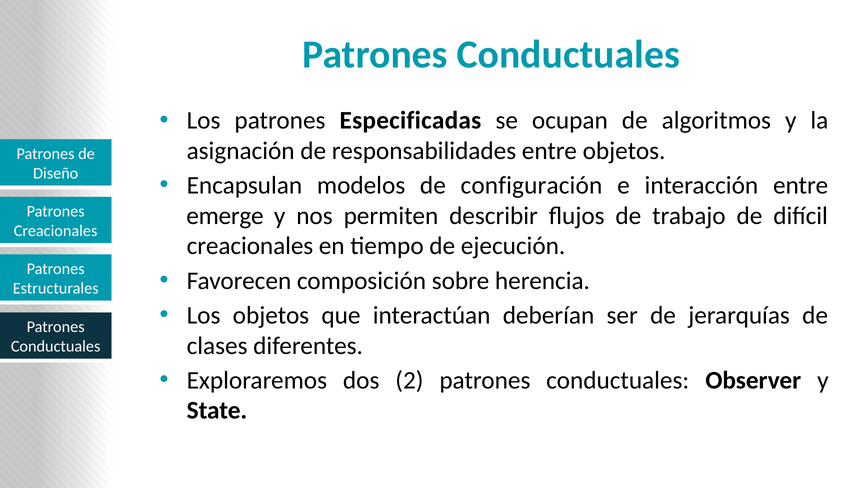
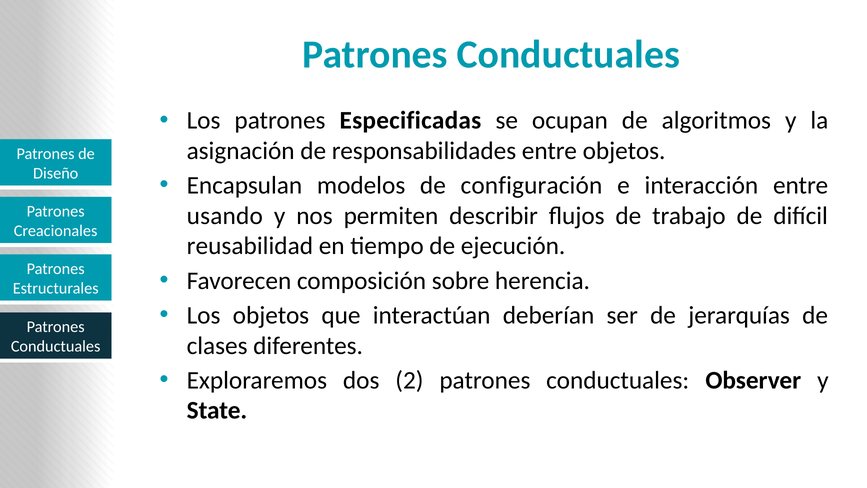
emerge: emerge -> usando
creacionales at (250, 246): creacionales -> reusabilidad
